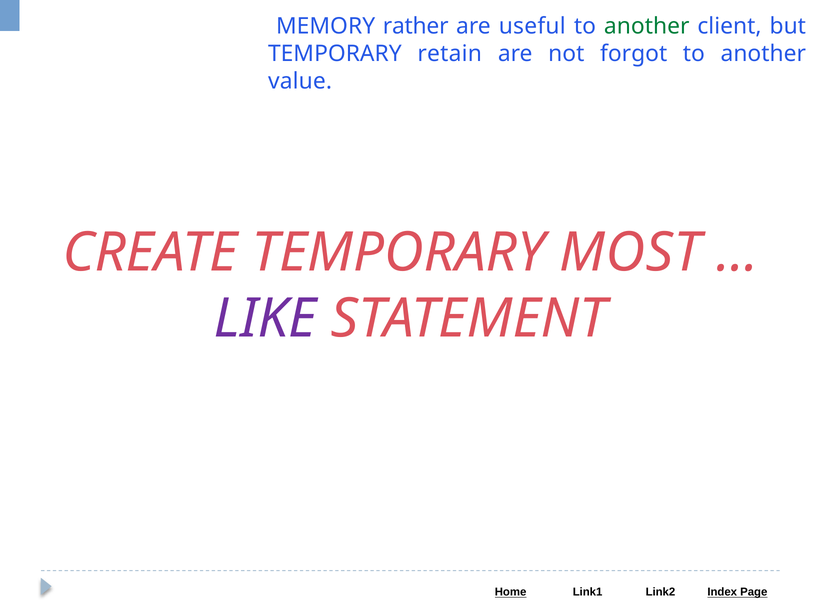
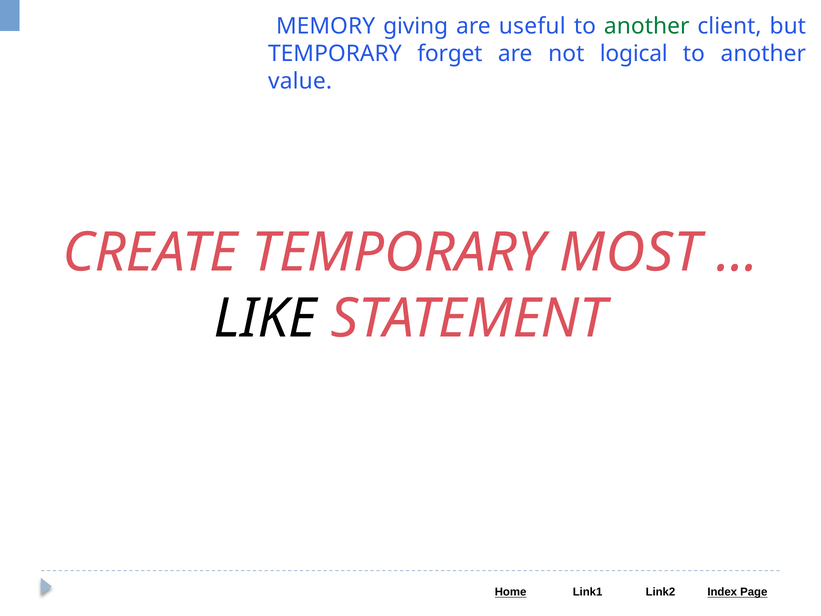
rather: rather -> giving
retain: retain -> forget
forgot: forgot -> logical
LIKE colour: purple -> black
